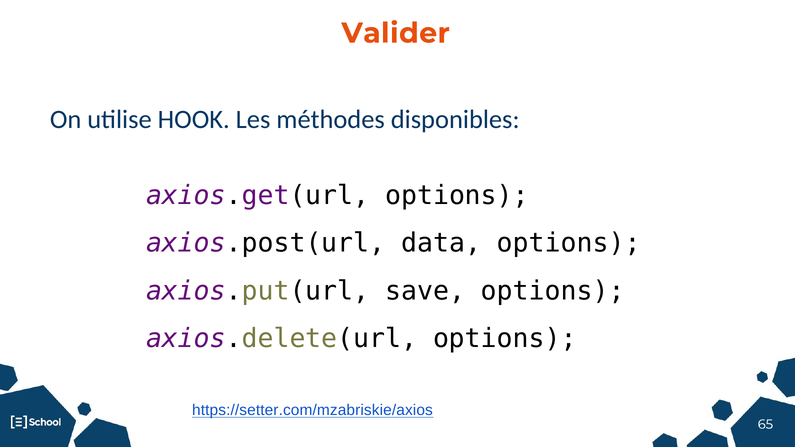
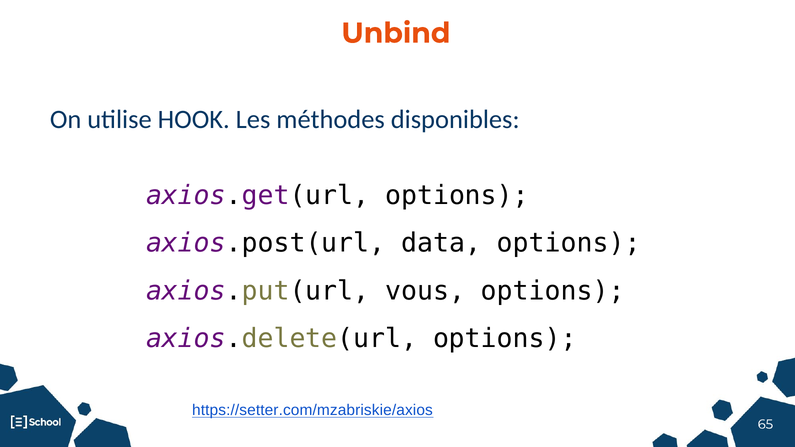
Valider: Valider -> Unbind
save: save -> vous
